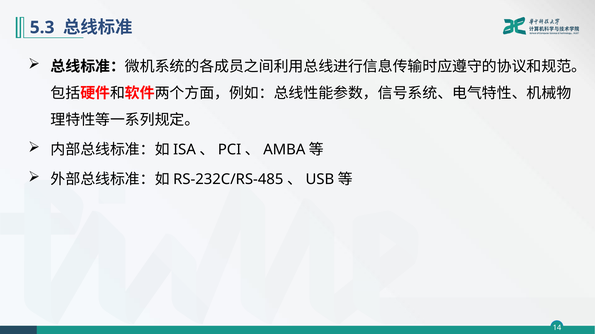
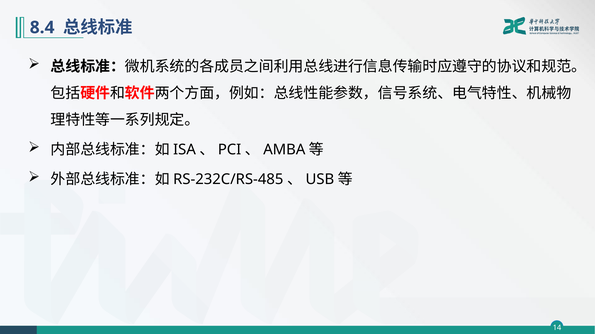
5.3: 5.3 -> 8.4
